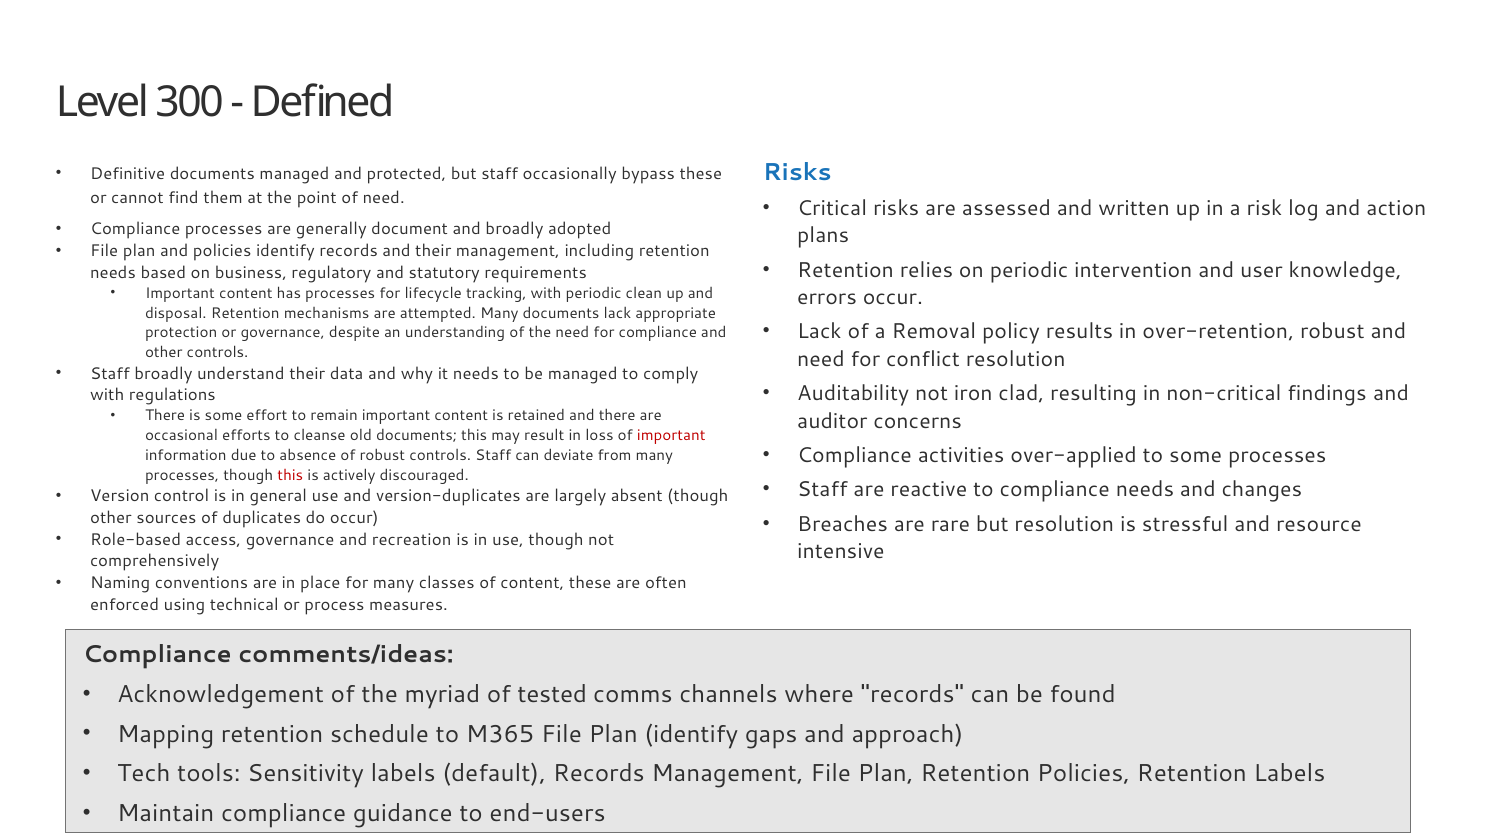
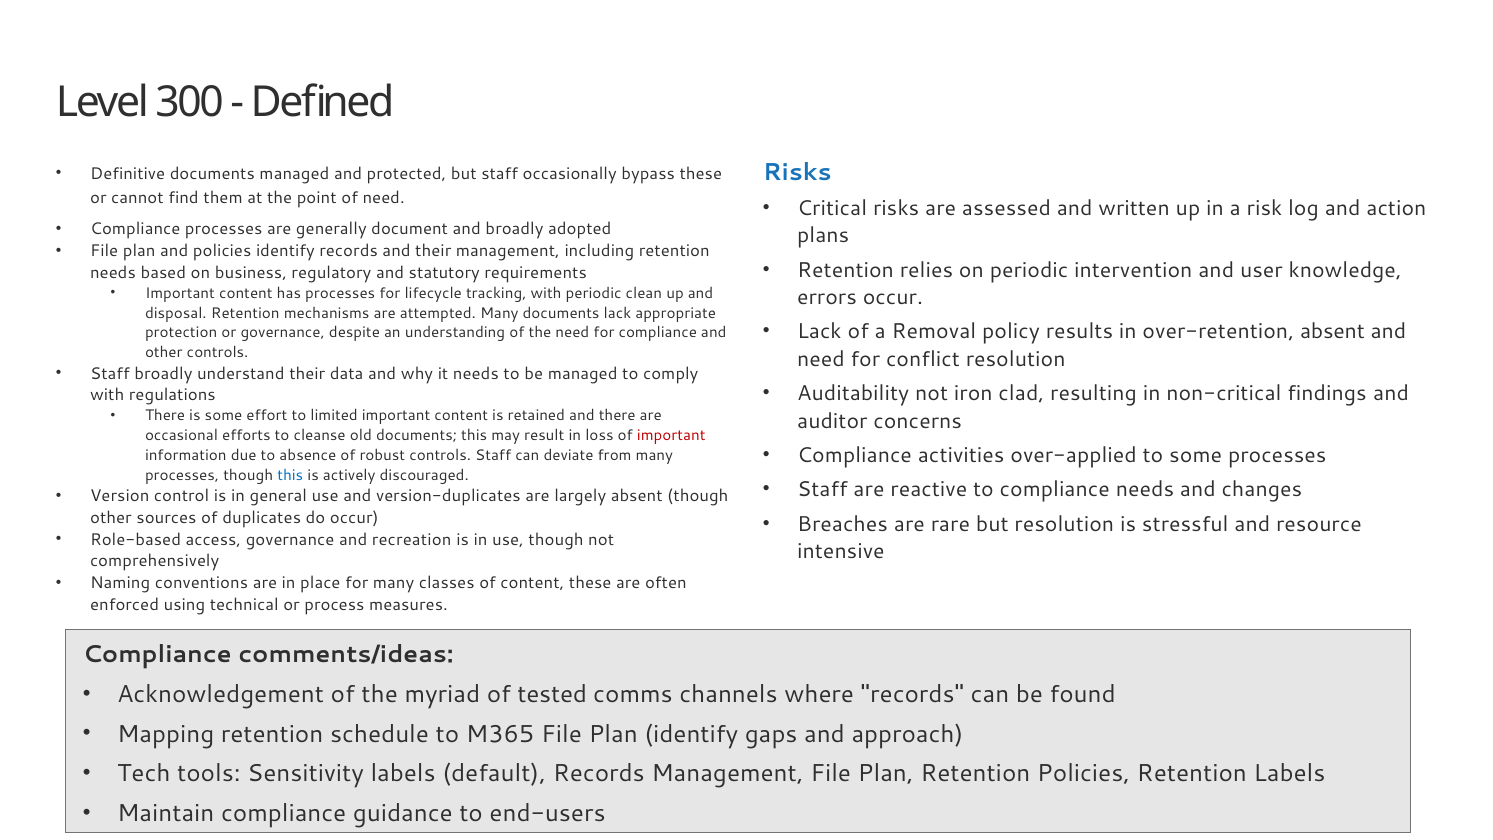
over-retention robust: robust -> absent
remain: remain -> limited
this at (290, 475) colour: red -> blue
